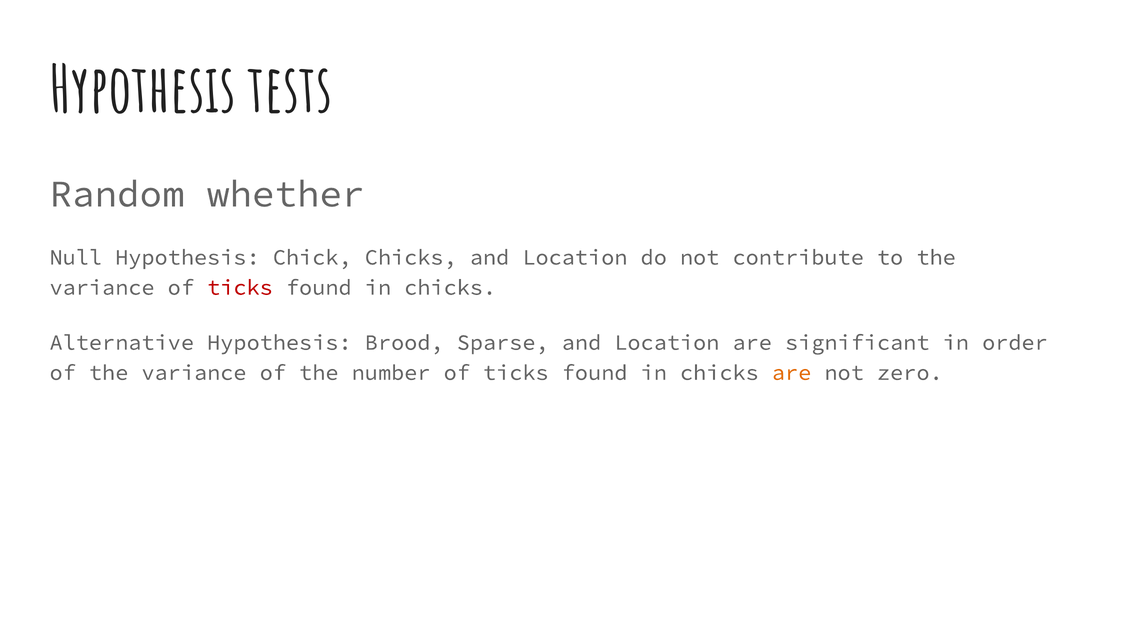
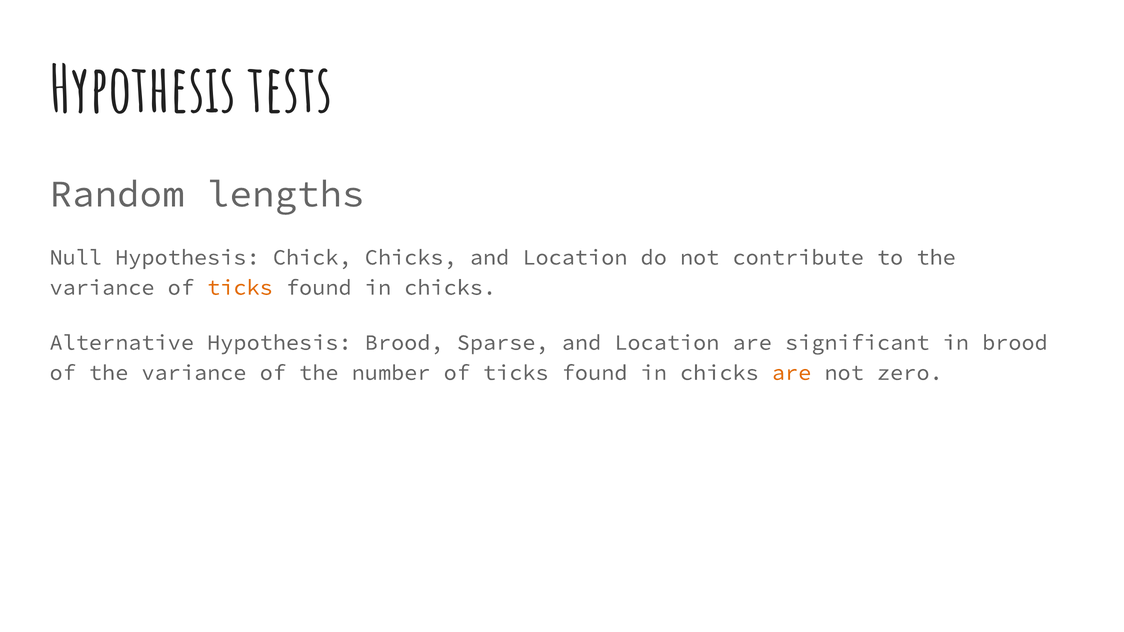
whether: whether -> lengths
ticks at (240, 288) colour: red -> orange
in order: order -> brood
